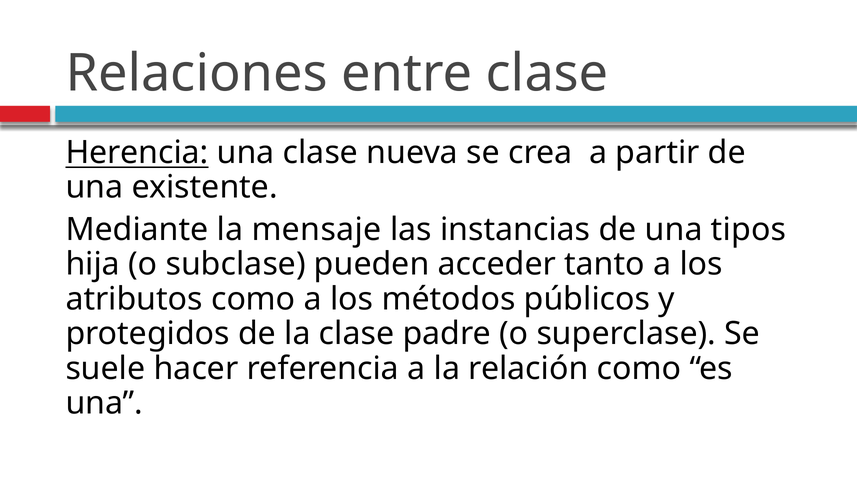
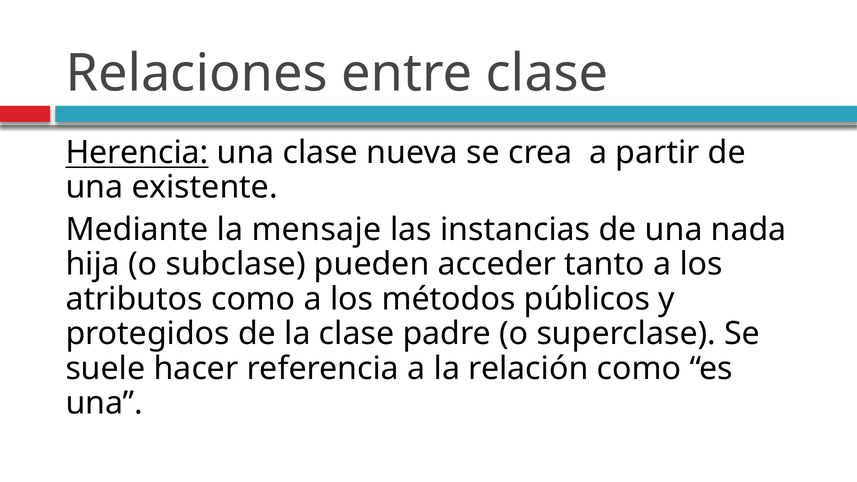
tipos: tipos -> nada
